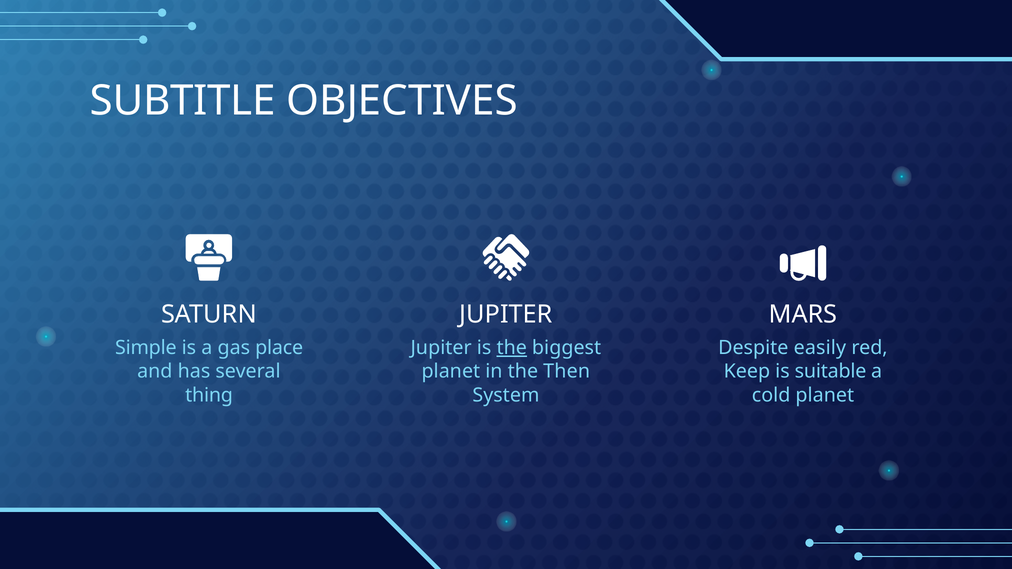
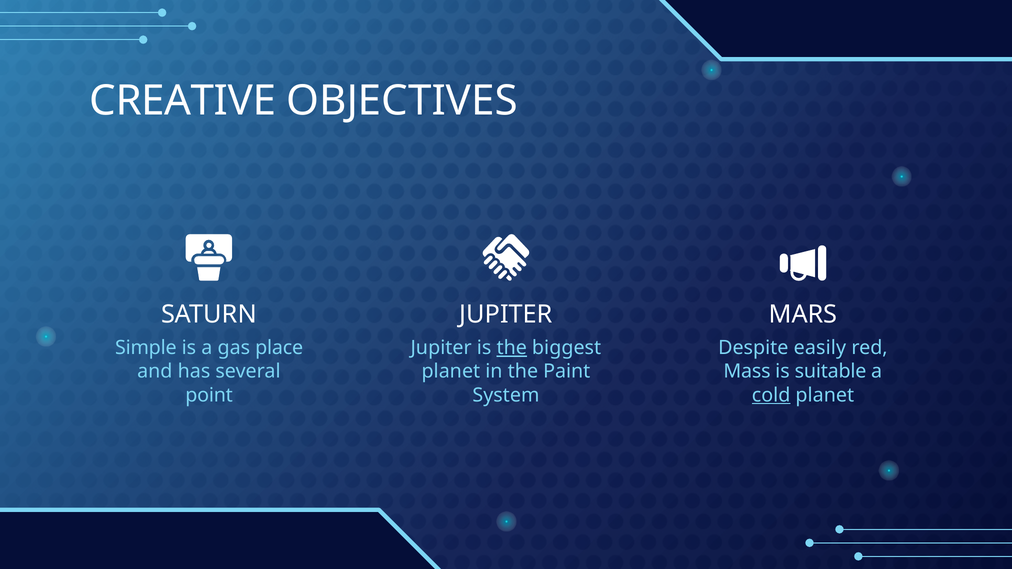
SUBTITLE: SUBTITLE -> CREATIVE
Then: Then -> Paint
Keep: Keep -> Mass
thing: thing -> point
cold underline: none -> present
